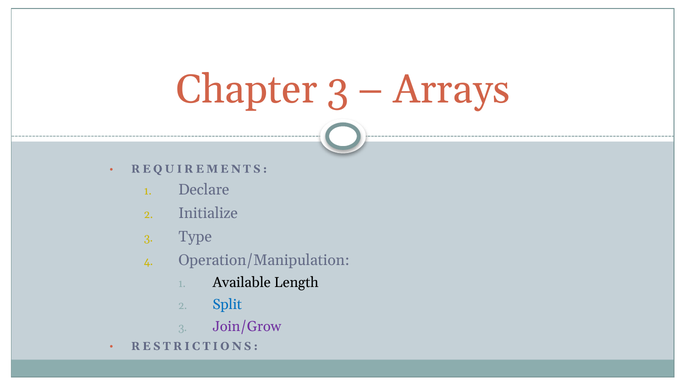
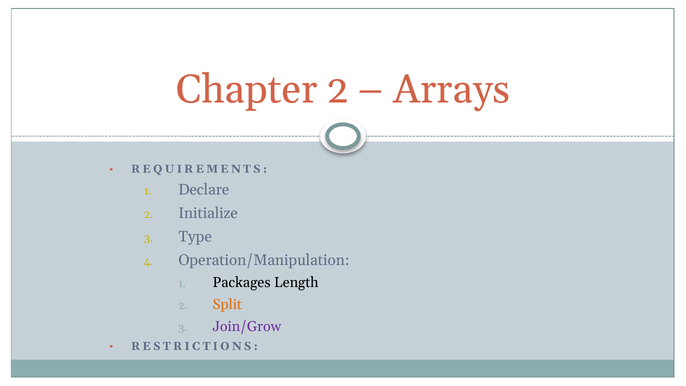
Chapter 3: 3 -> 2
Available: Available -> Packages
Split colour: blue -> orange
